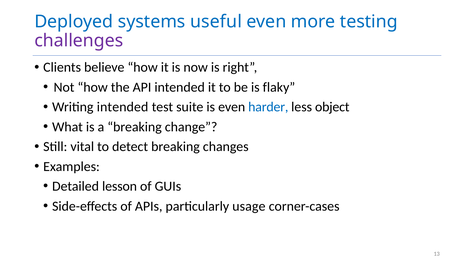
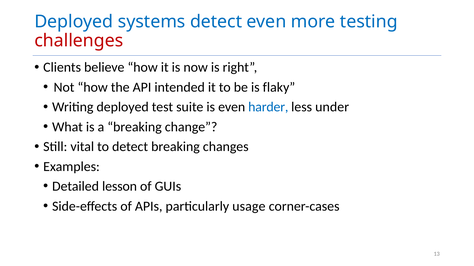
systems useful: useful -> detect
challenges colour: purple -> red
Writing intended: intended -> deployed
object: object -> under
